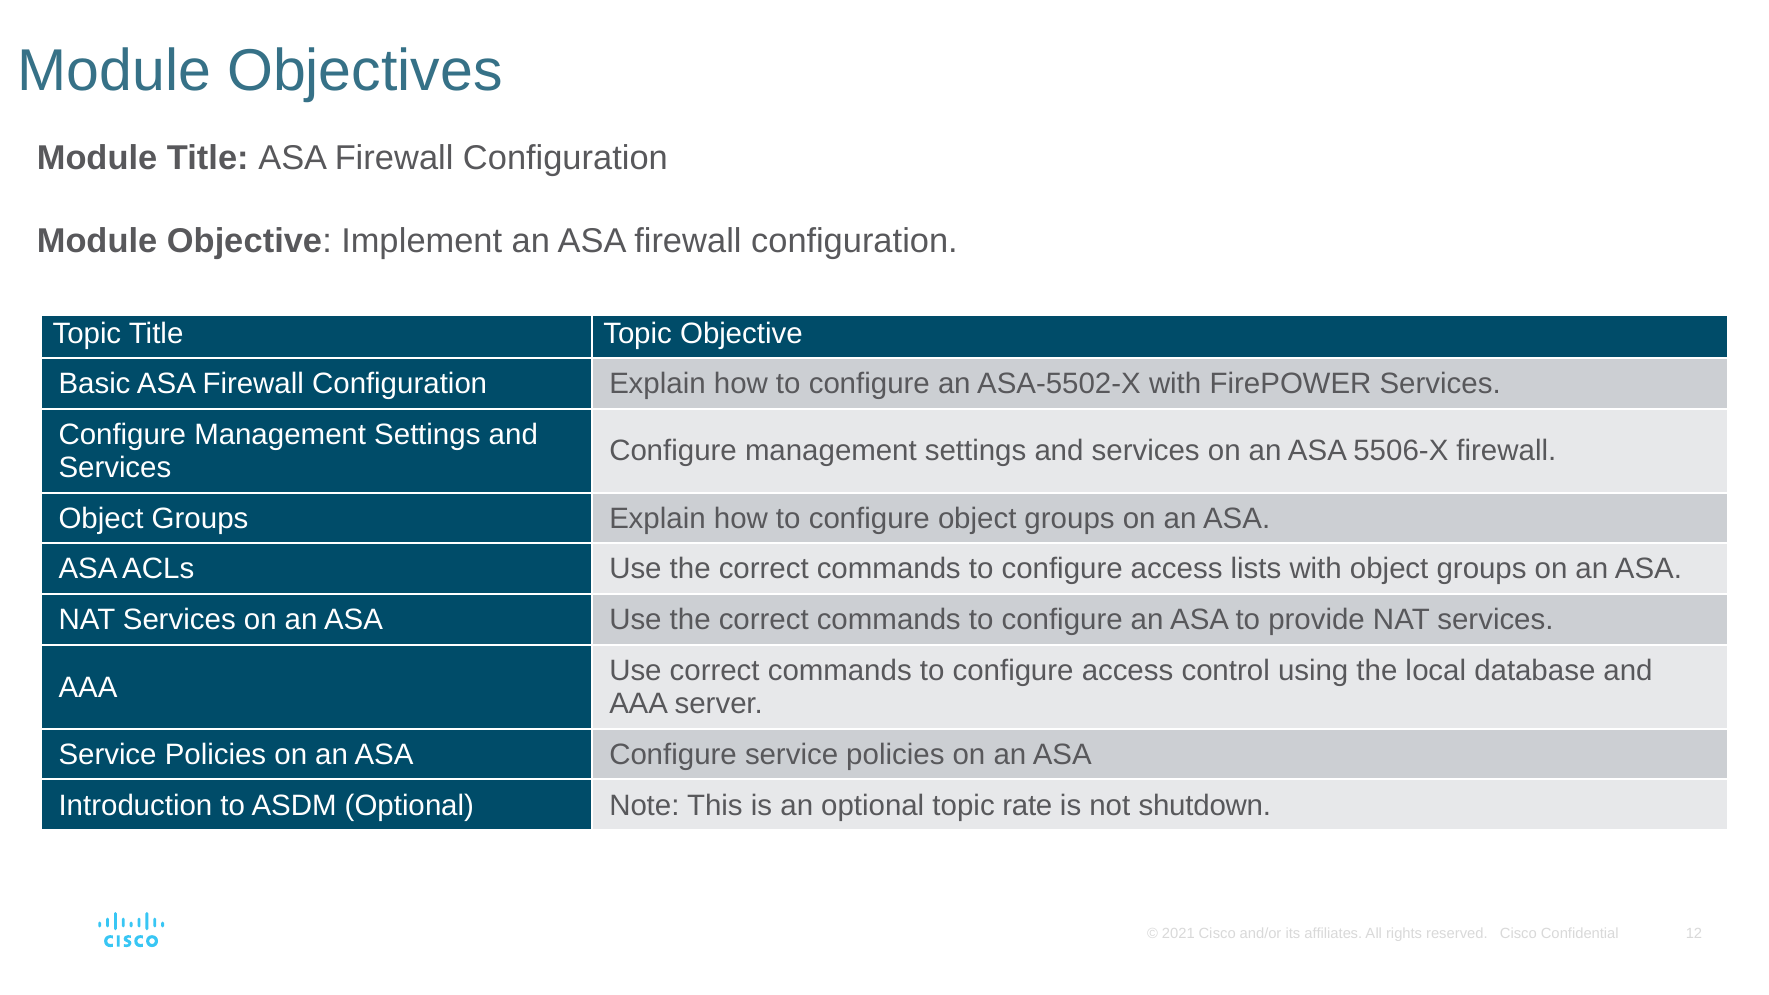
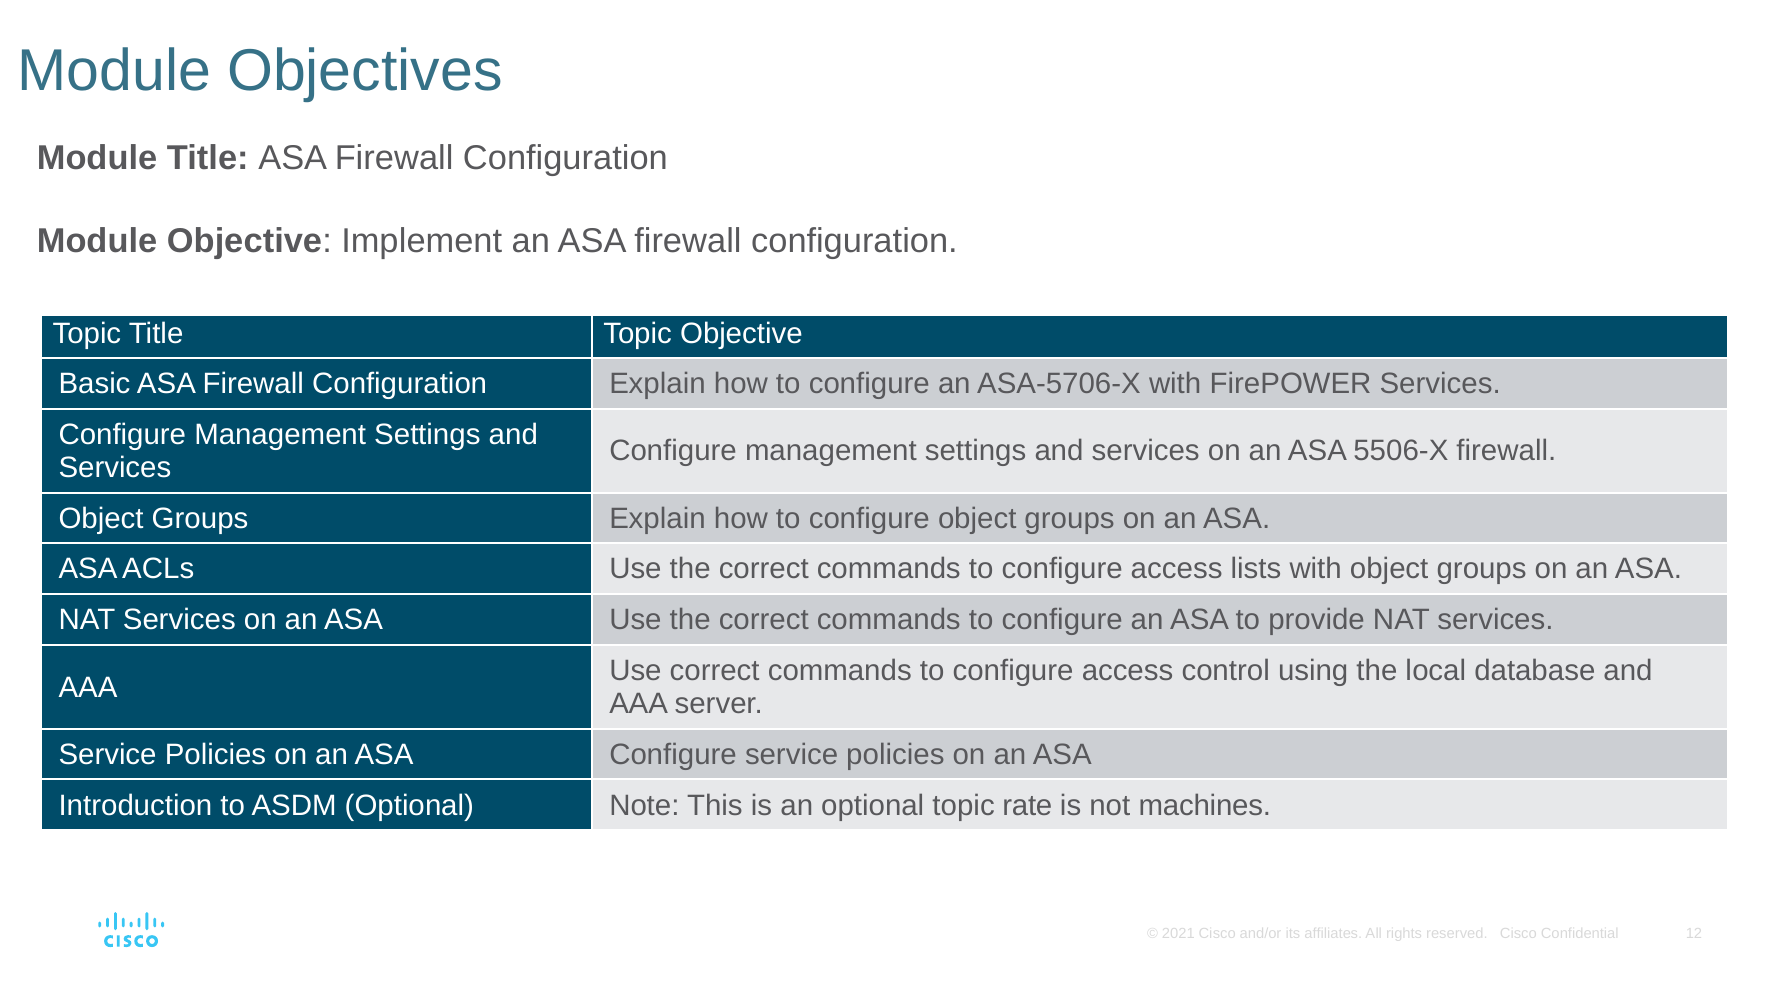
ASA-5502-X: ASA-5502-X -> ASA-5706-X
shutdown: shutdown -> machines
